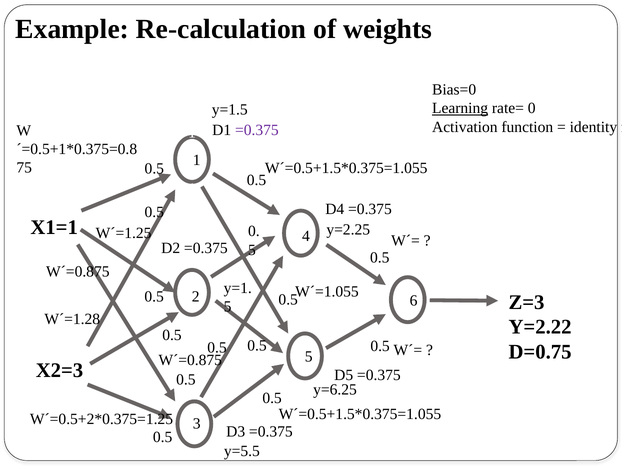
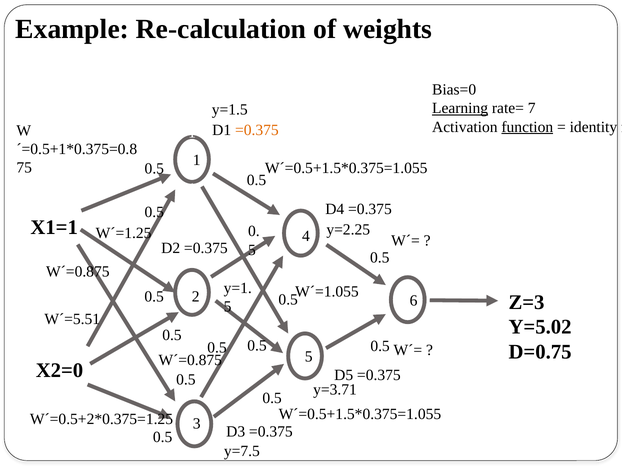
rate= 0: 0 -> 7
function at (527, 127) underline: none -> present
=0.375 at (257, 130) colour: purple -> orange
W´=1.28: W´=1.28 -> W´=5.51
Y=2.22: Y=2.22 -> Y=5.02
X2=3: X2=3 -> X2=0
y=6.25: y=6.25 -> y=3.71
y=5.5: y=5.5 -> y=7.5
